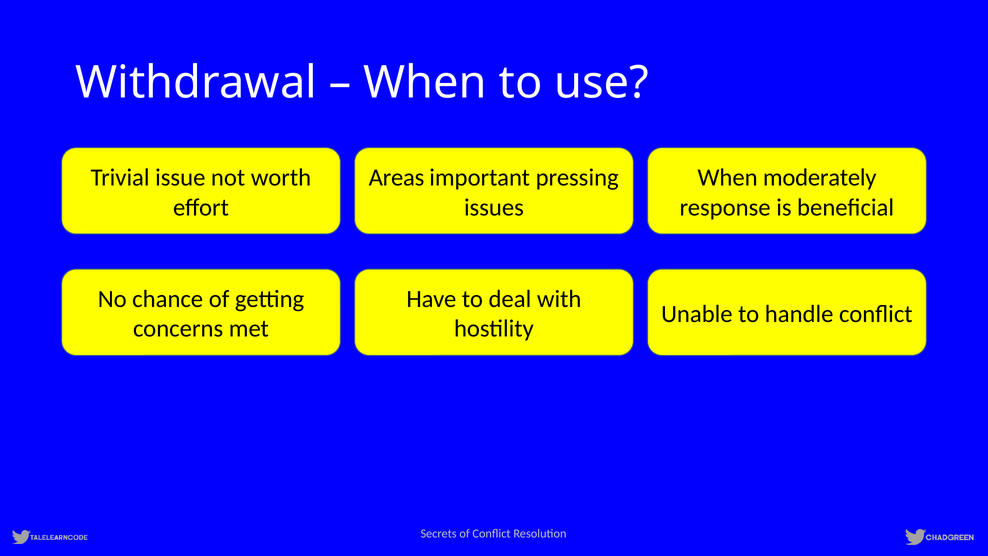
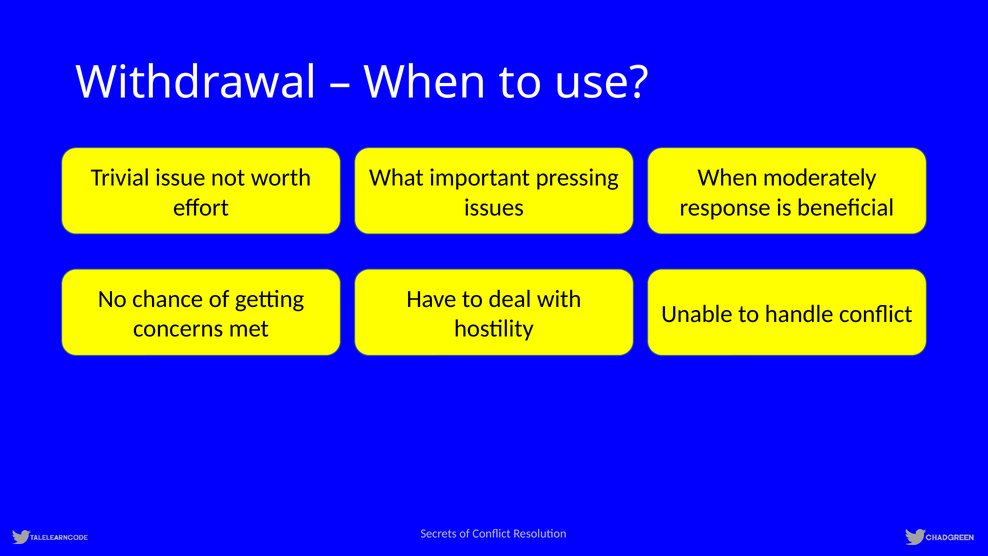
Areas: Areas -> What
